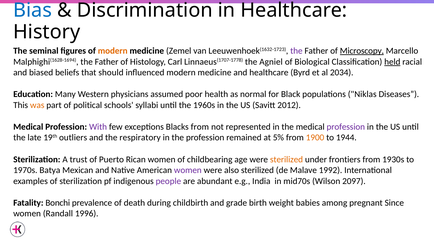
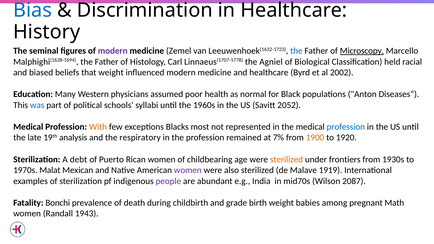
modern at (113, 51) colour: orange -> purple
the at (296, 51) colour: purple -> blue
held underline: present -> none
that should: should -> weight
2034: 2034 -> 2002
Niklas: Niklas -> Anton
was colour: orange -> blue
2012: 2012 -> 2052
With colour: purple -> orange
Blacks from: from -> most
profession at (346, 127) colour: purple -> blue
outliers: outliers -> analysis
5%: 5% -> 7%
1944: 1944 -> 1920
trust: trust -> debt
Batya: Batya -> Malat
1992: 1992 -> 1919
2097: 2097 -> 2087
Since: Since -> Math
1996: 1996 -> 1943
